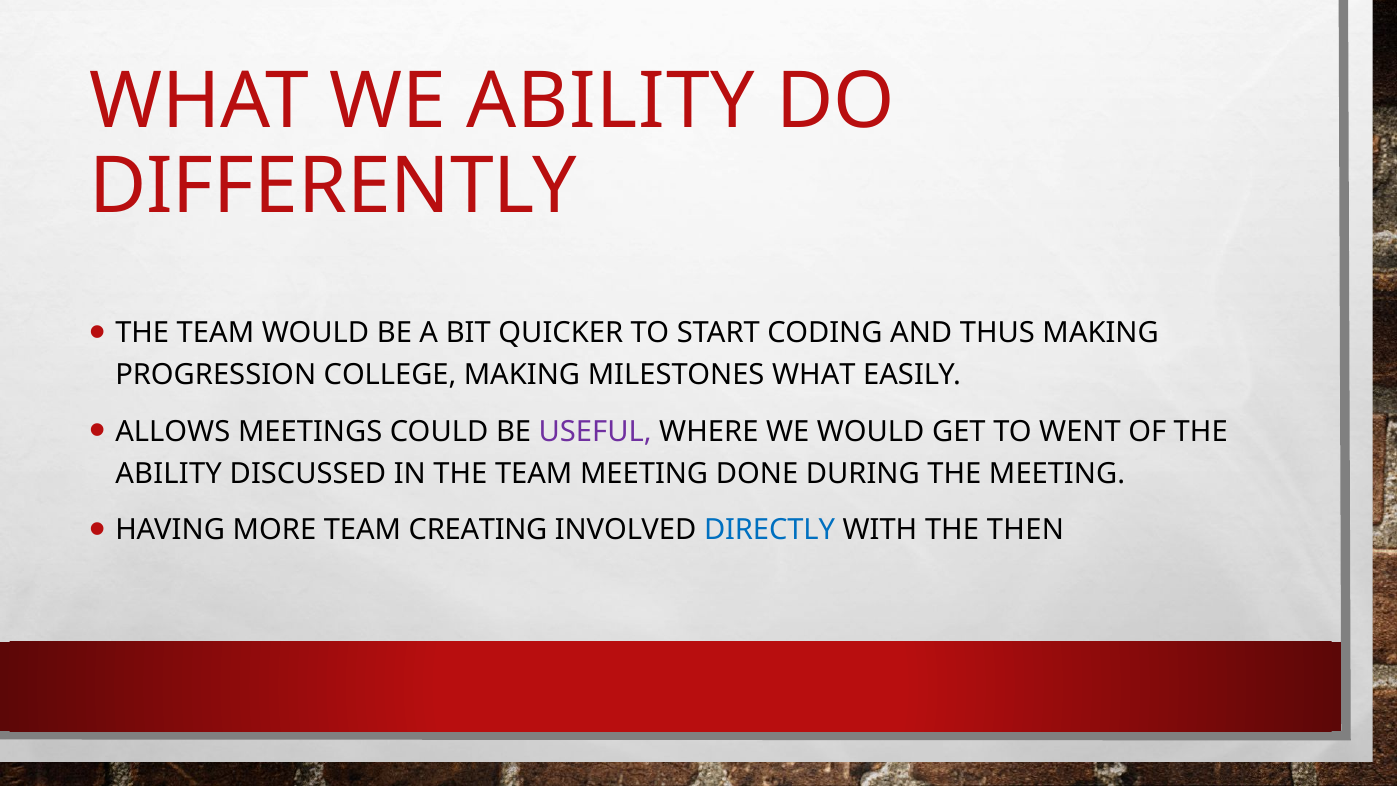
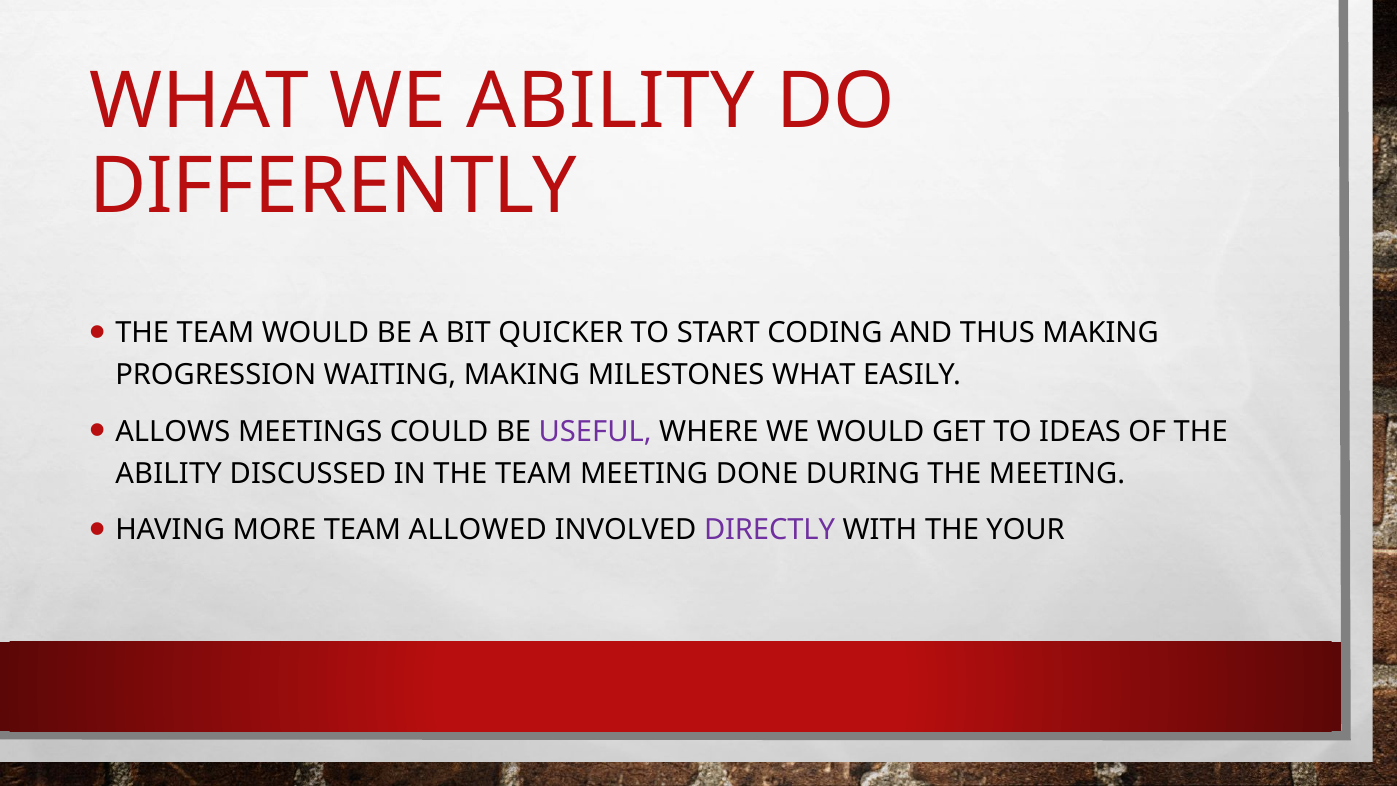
COLLEGE: COLLEGE -> WAITING
WENT: WENT -> IDEAS
CREATING: CREATING -> ALLOWED
DIRECTLY colour: blue -> purple
THEN: THEN -> YOUR
